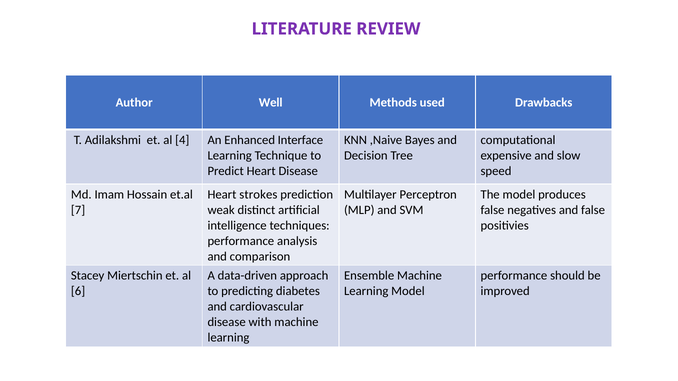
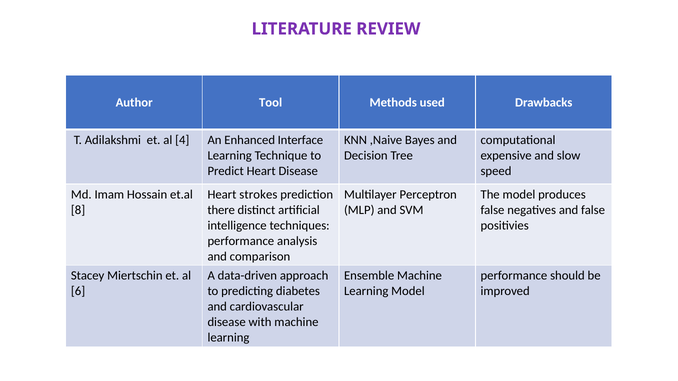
Well: Well -> Tool
7: 7 -> 8
weak: weak -> there
